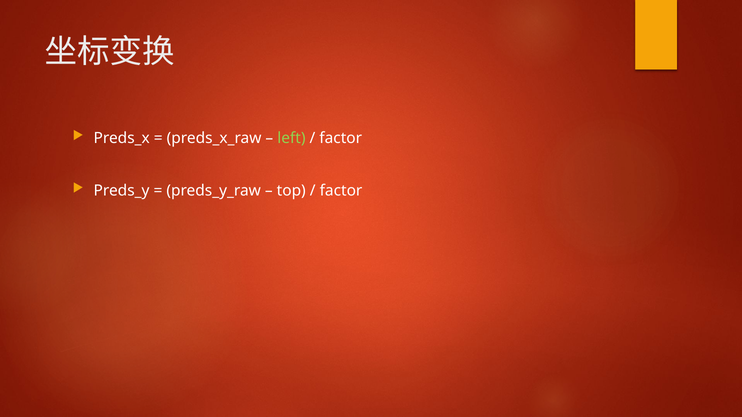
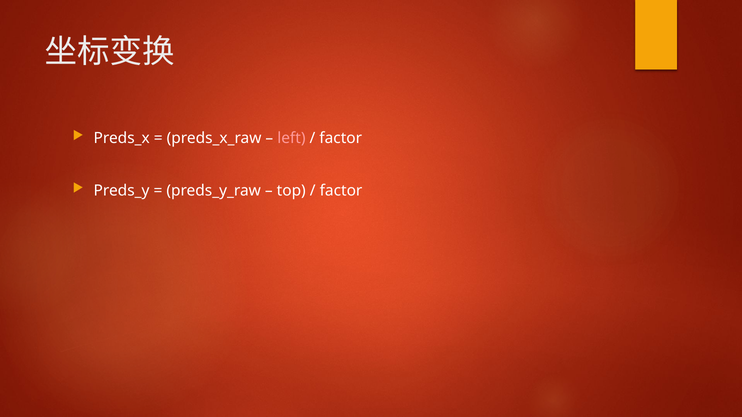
left colour: light green -> pink
